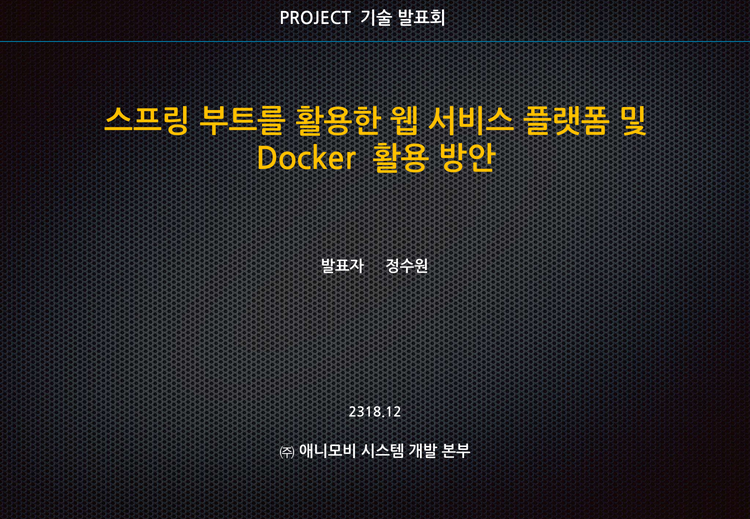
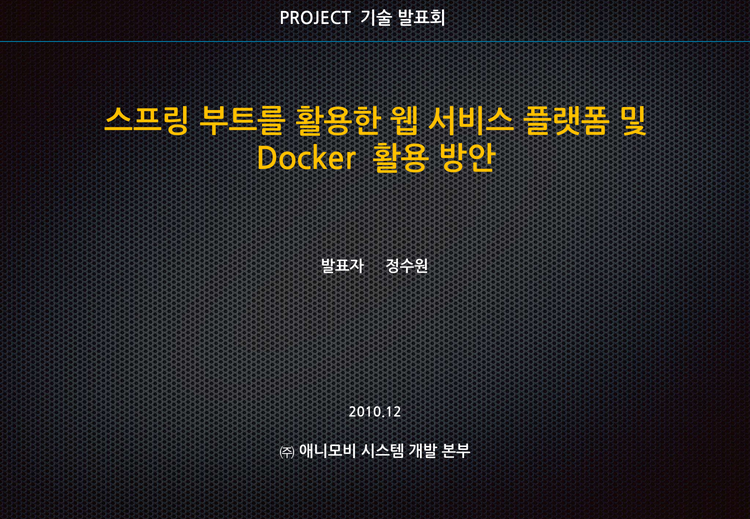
2318.12: 2318.12 -> 2010.12
